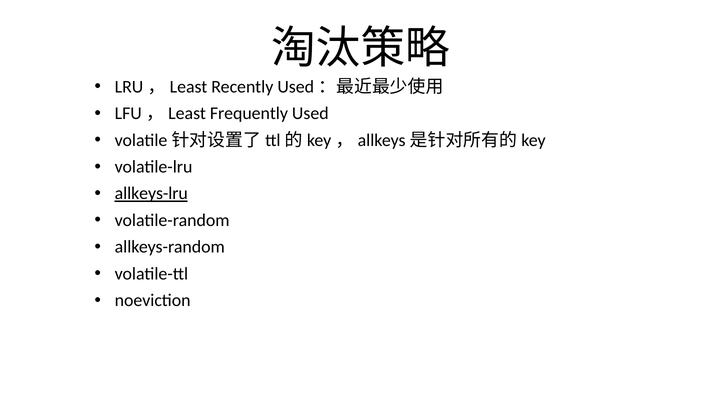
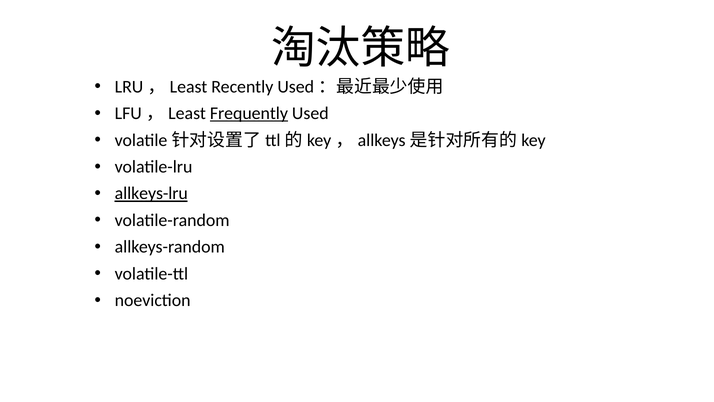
Frequently underline: none -> present
